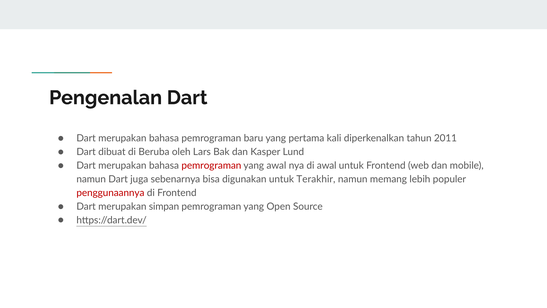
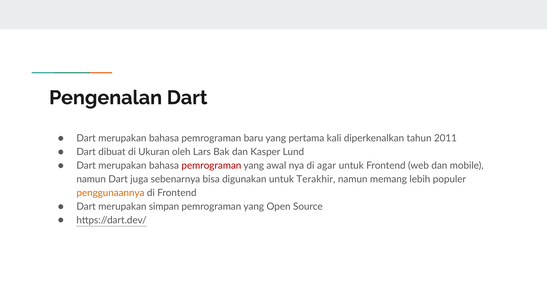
Beruba: Beruba -> Ukuran
di awal: awal -> agar
penggunaannya colour: red -> orange
